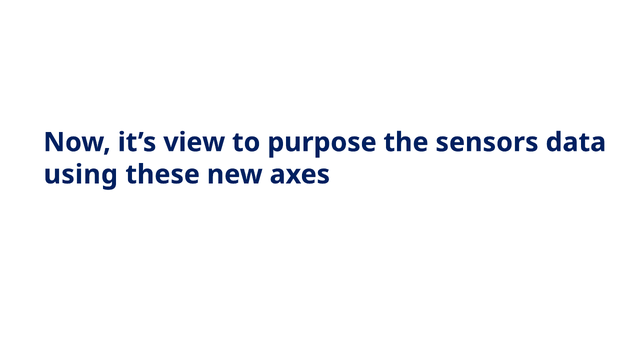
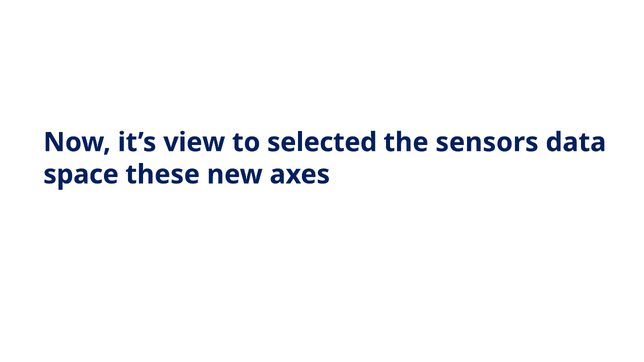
purpose: purpose -> selected
using: using -> space
